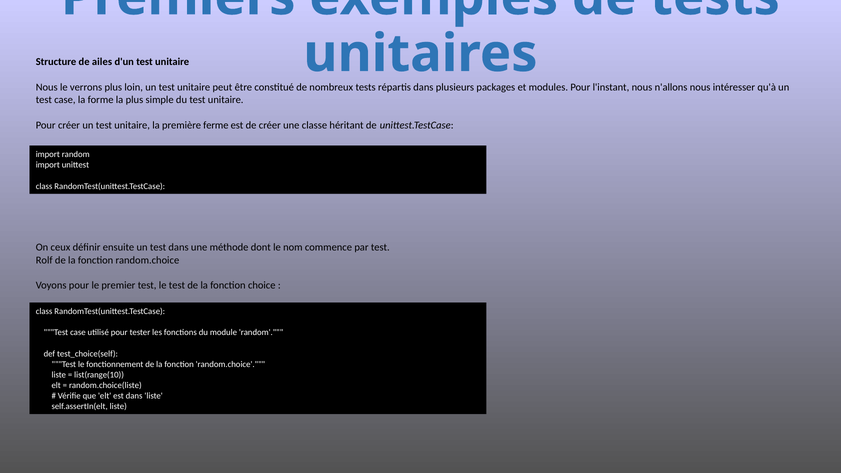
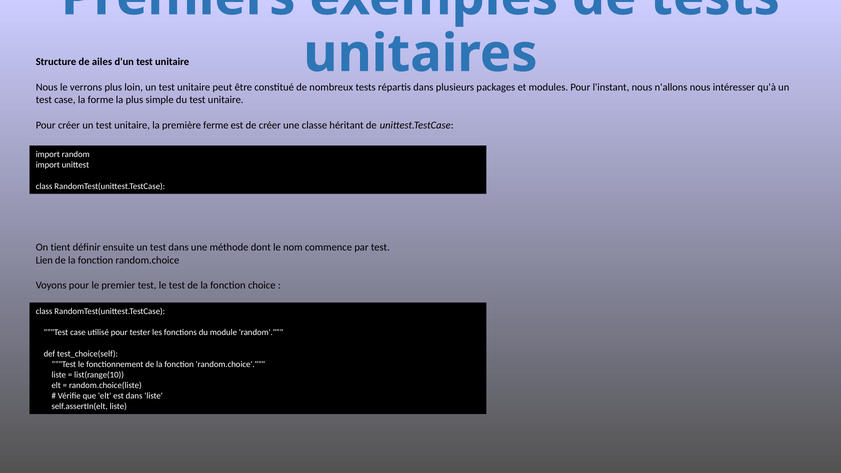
ceux: ceux -> tient
Rolf: Rolf -> Lien
